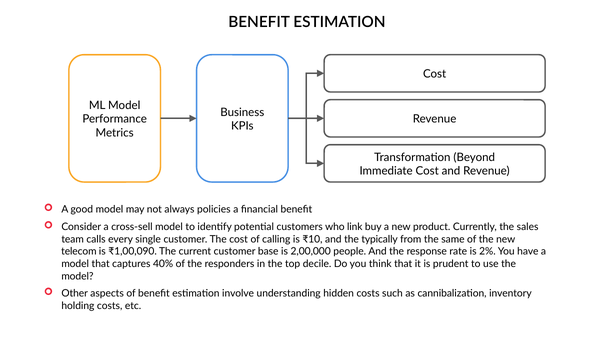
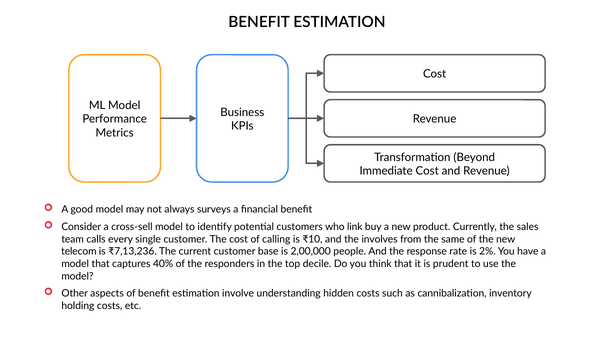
policies: policies -> surveys
typically: typically -> involves
₹1,00,090: ₹1,00,090 -> ₹7,13,236
